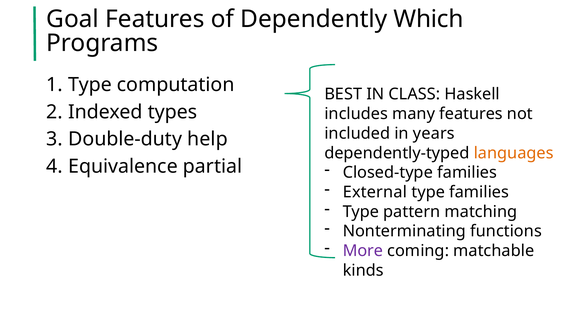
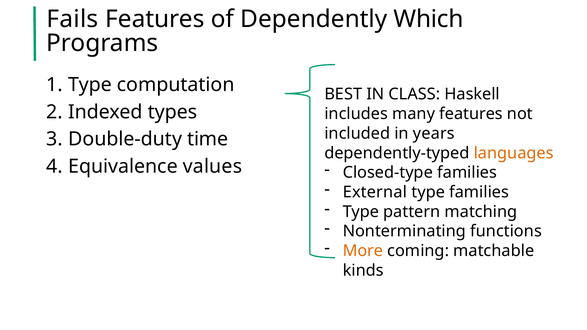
Goal: Goal -> Fails
help: help -> time
partial: partial -> values
More colour: purple -> orange
